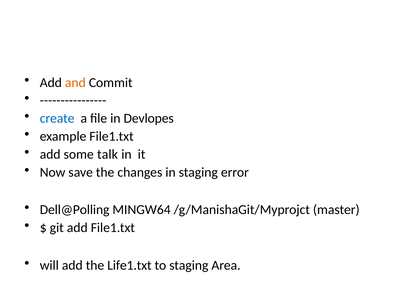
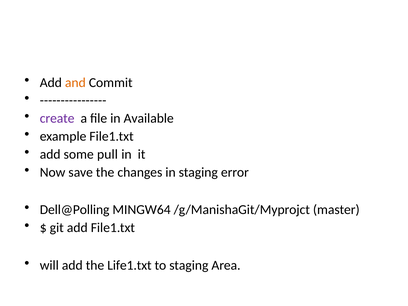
create colour: blue -> purple
Devlopes: Devlopes -> Available
talk: talk -> pull
